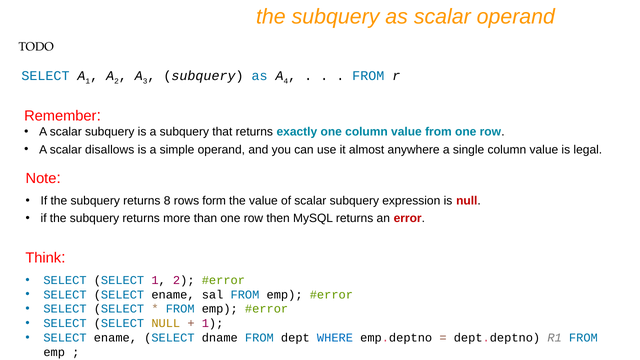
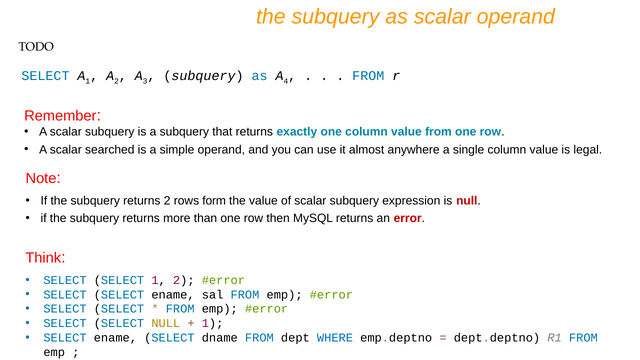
disallows: disallows -> searched
returns 8: 8 -> 2
